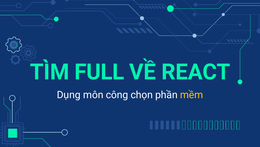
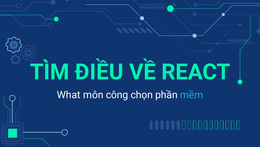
FULL: FULL -> ĐIỀU
Dụng: Dụng -> What
mềm colour: yellow -> light blue
